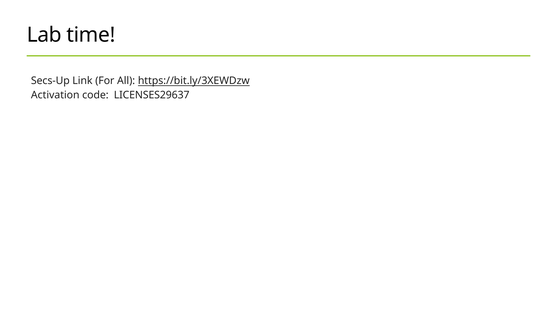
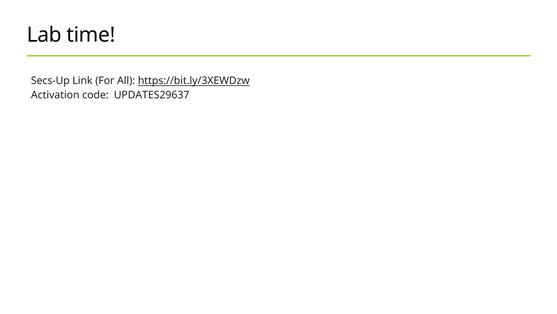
LICENSES29637: LICENSES29637 -> UPDATES29637
